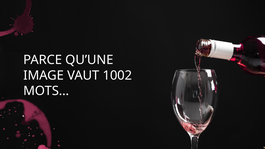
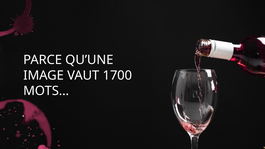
1002: 1002 -> 1700
